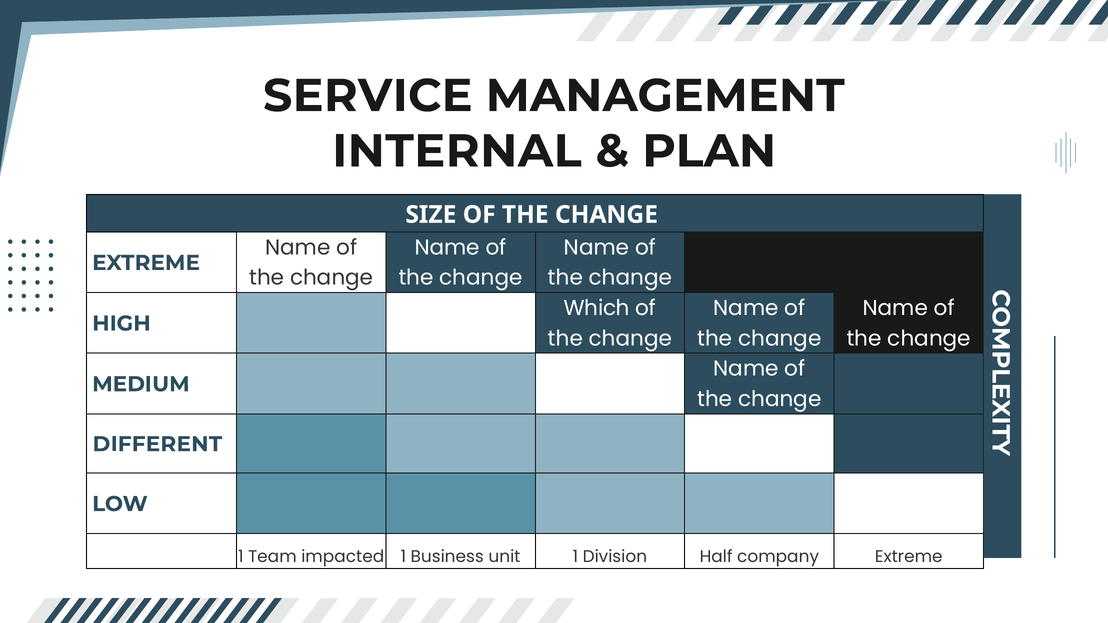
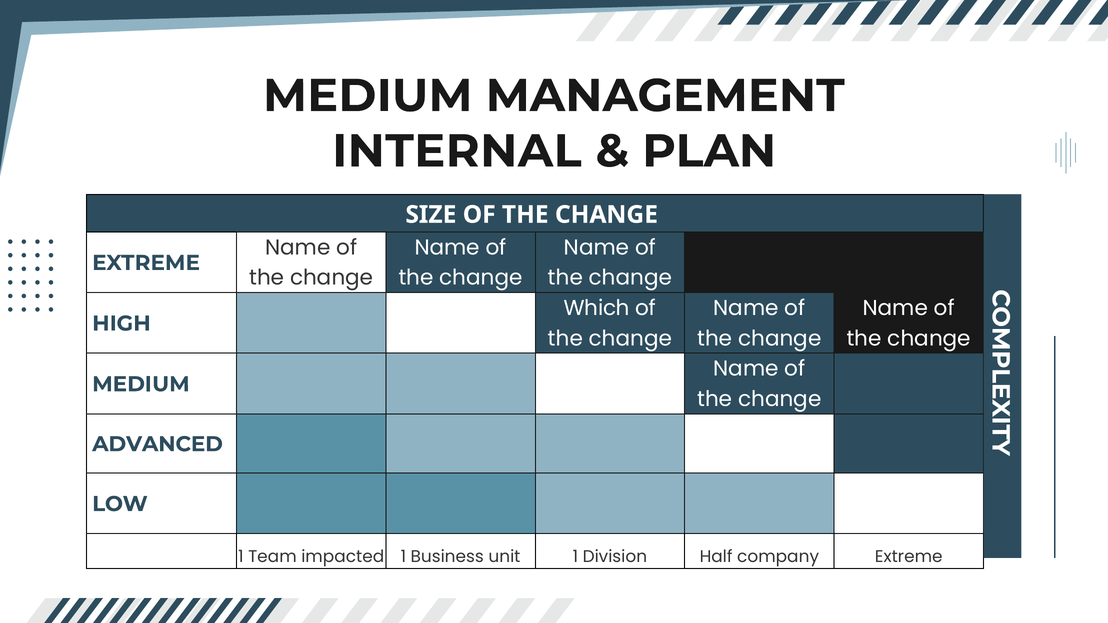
SERVICE at (368, 96): SERVICE -> MEDIUM
DIFFERENT: DIFFERENT -> ADVANCED
